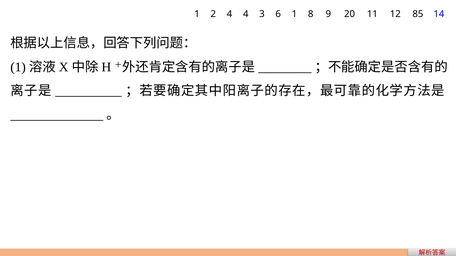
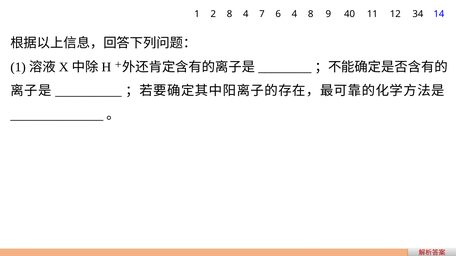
2 4: 4 -> 8
3: 3 -> 7
6 1: 1 -> 4
20: 20 -> 40
85: 85 -> 34
